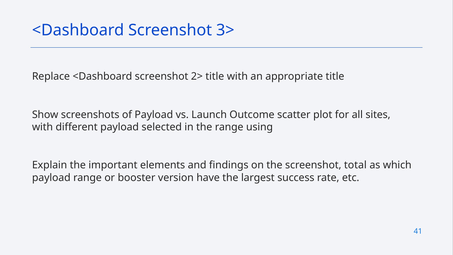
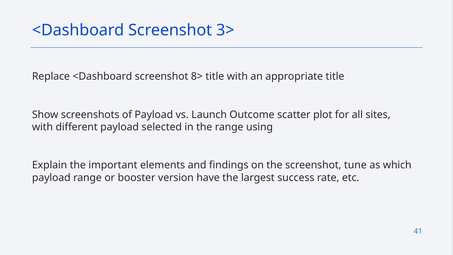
2>: 2> -> 8>
total: total -> tune
